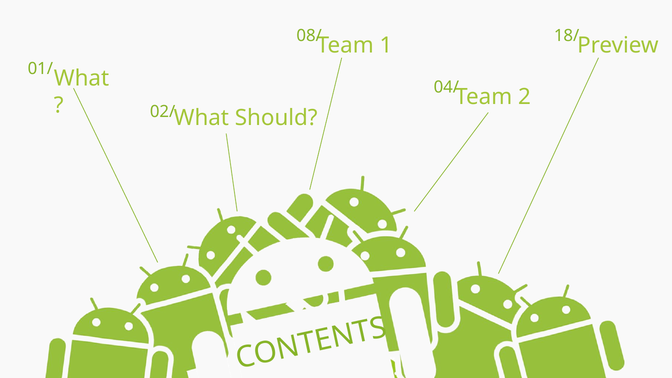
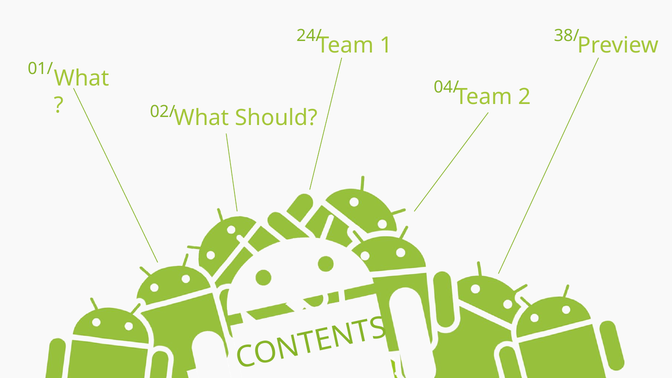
08/: 08/ -> 24/
18/: 18/ -> 38/
